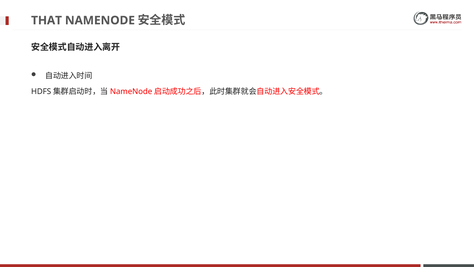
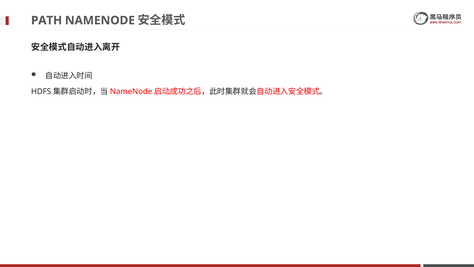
THAT: THAT -> PATH
